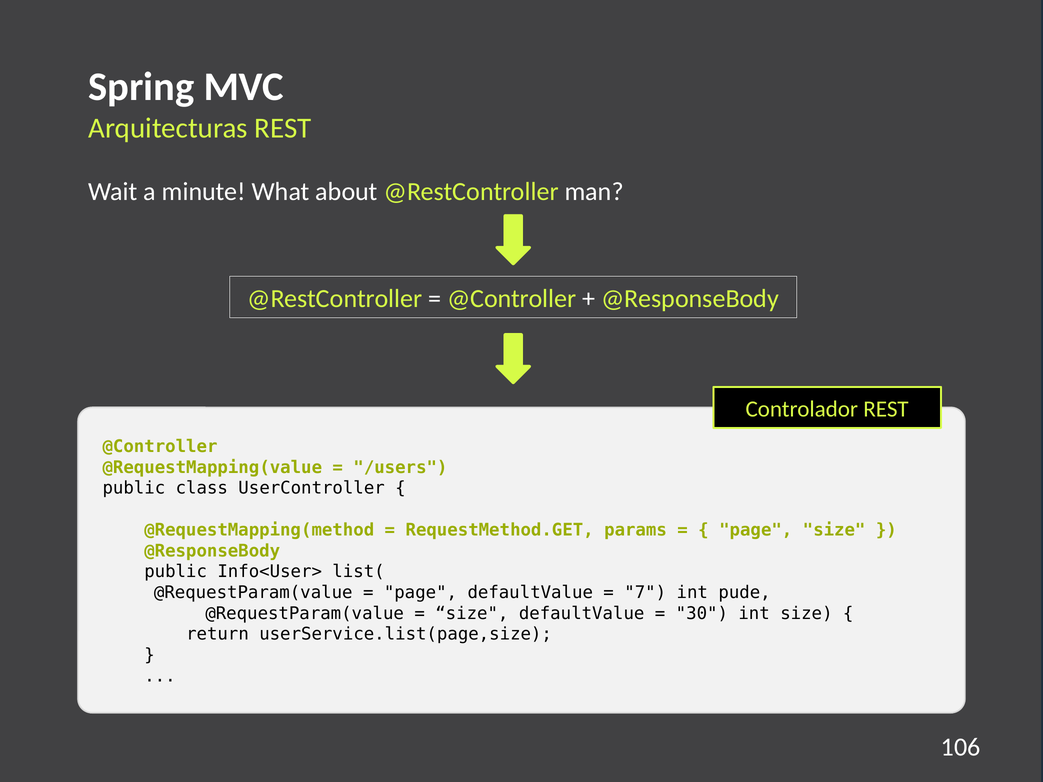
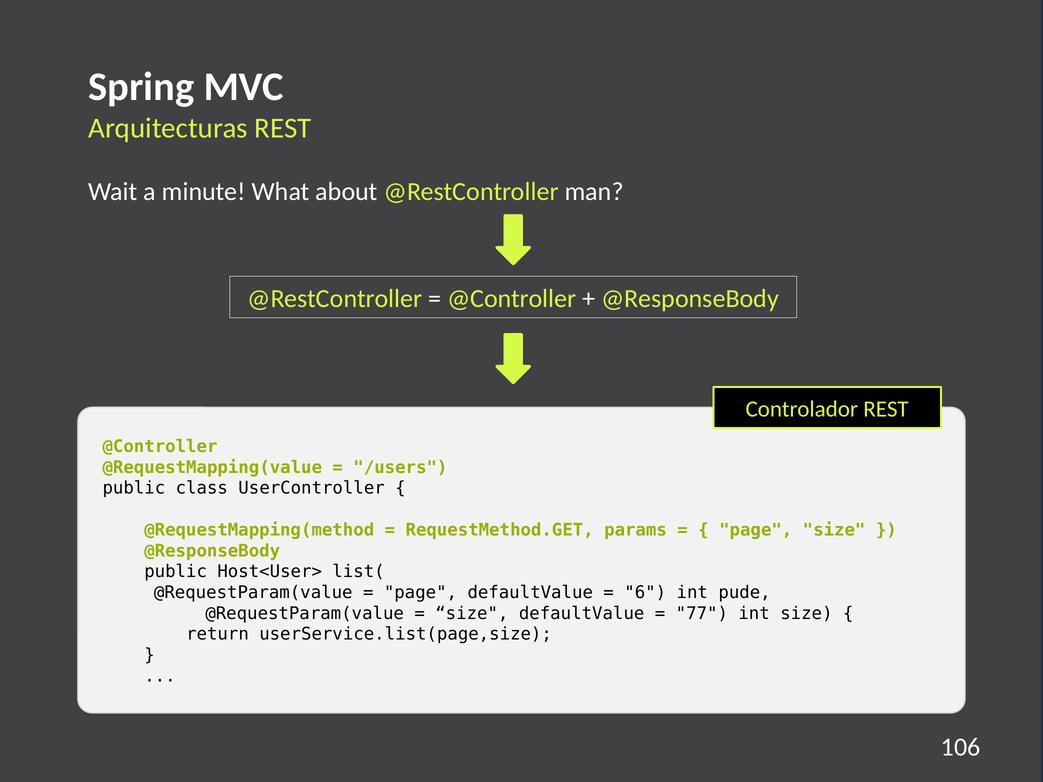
Info<User>: Info<User> -> Host<User>
7: 7 -> 6
30: 30 -> 77
